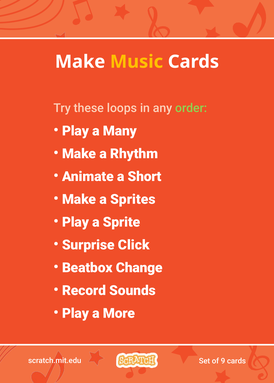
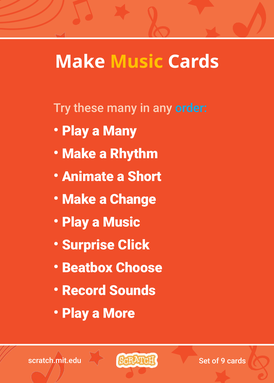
these loops: loops -> many
order colour: light green -> light blue
Sprites: Sprites -> Change
a Sprite: Sprite -> Music
Change: Change -> Choose
